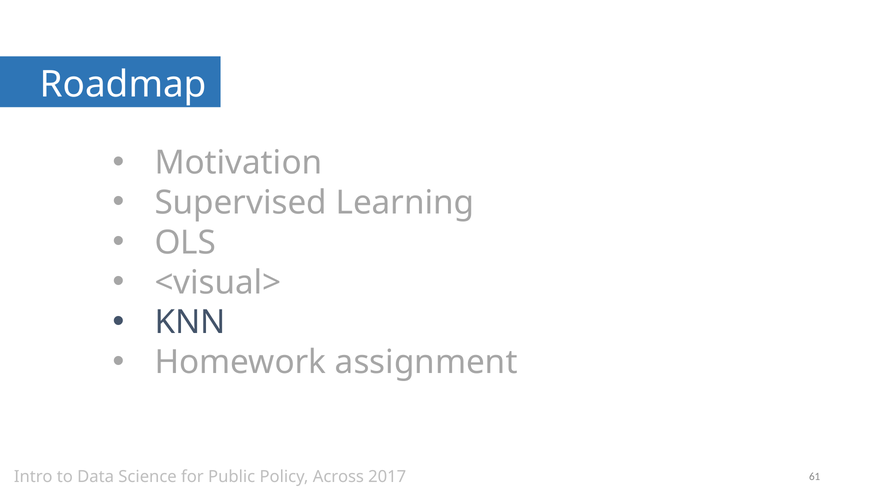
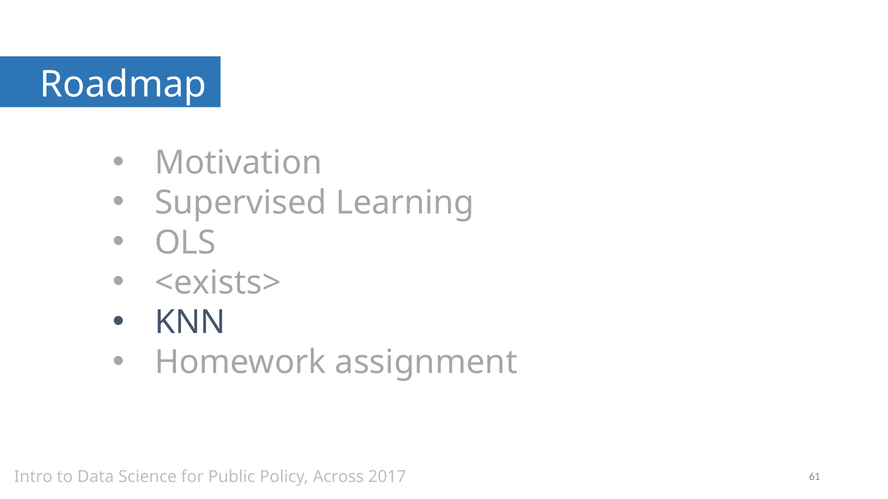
<visual>: <visual> -> <exists>
